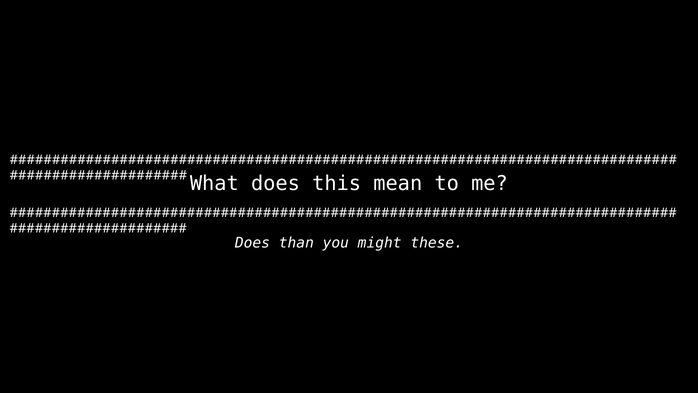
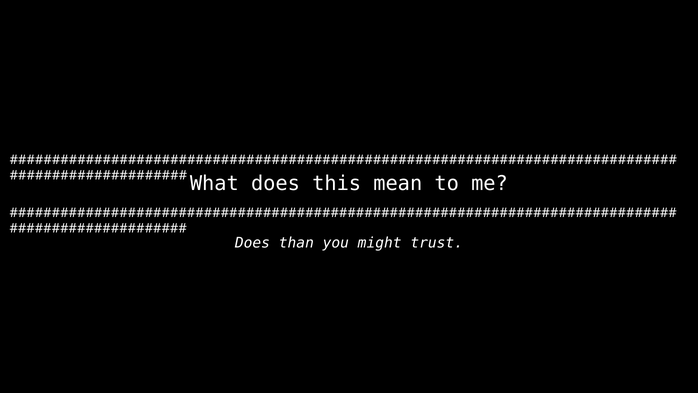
these: these -> trust
